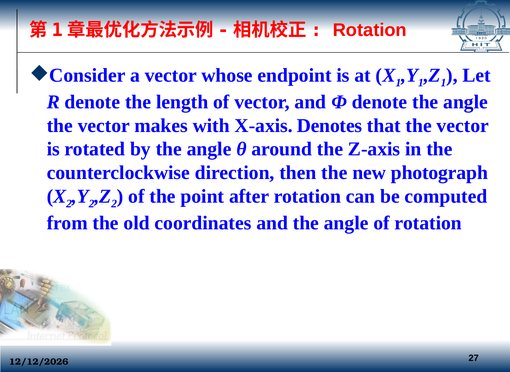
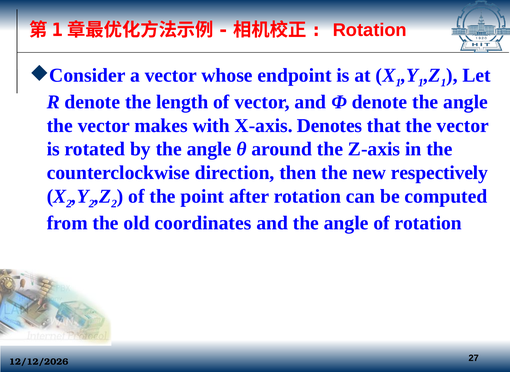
photograph: photograph -> respectively
